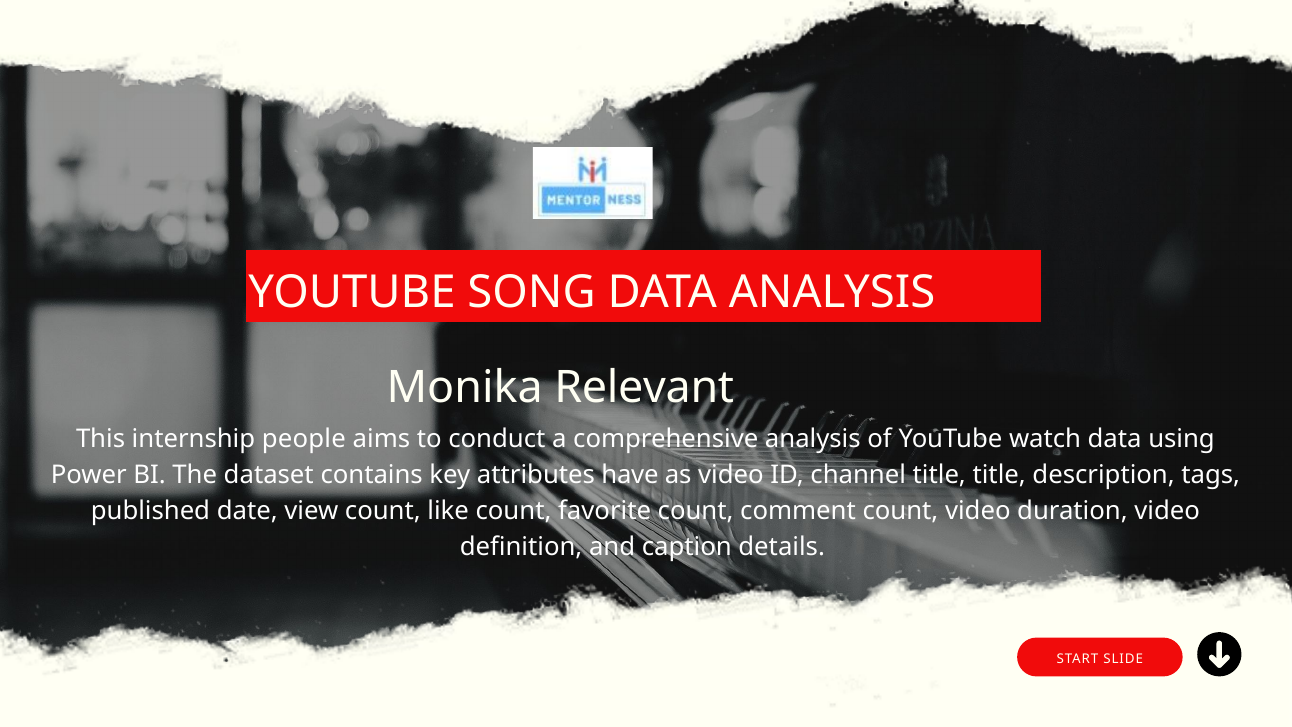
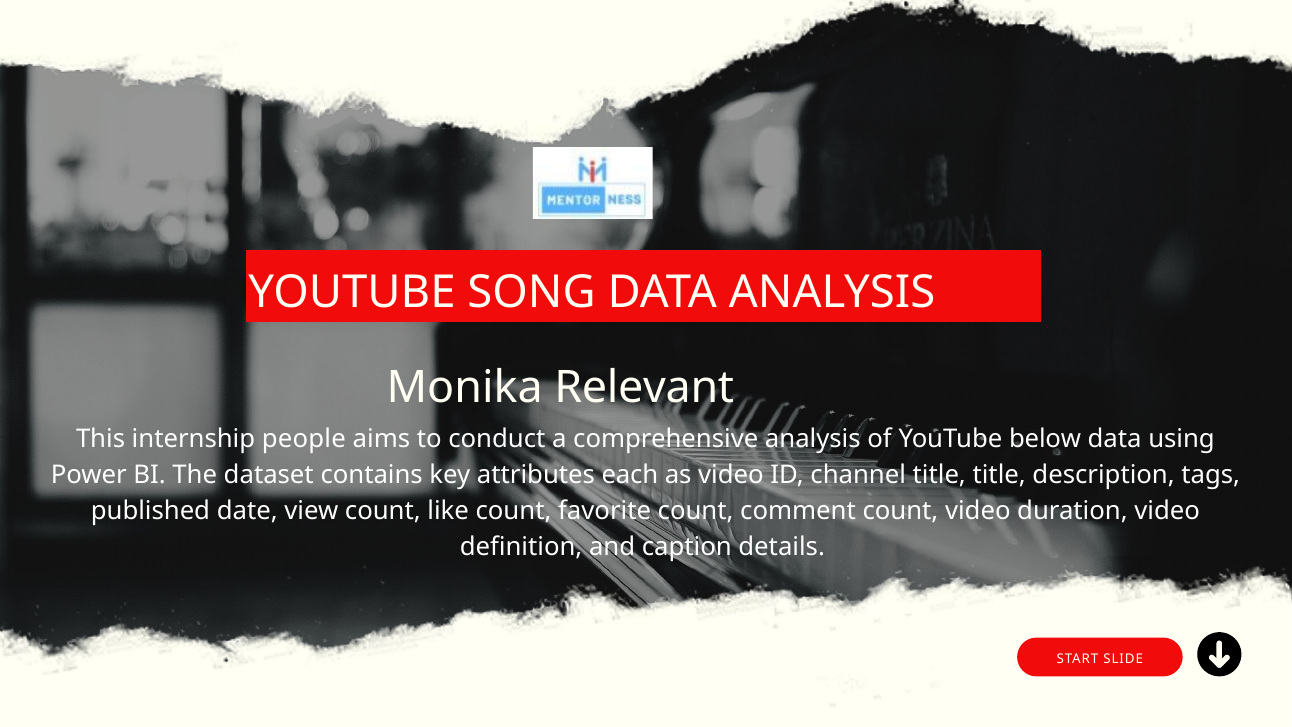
watch: watch -> below
have: have -> each
